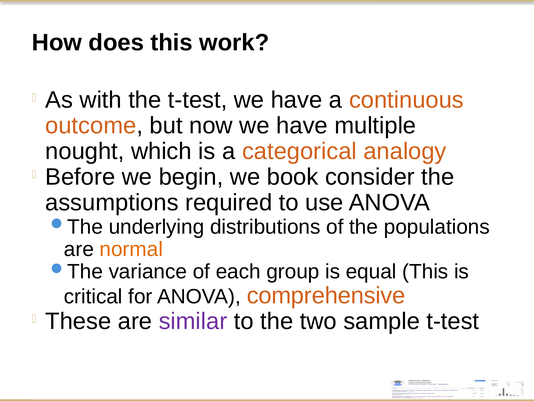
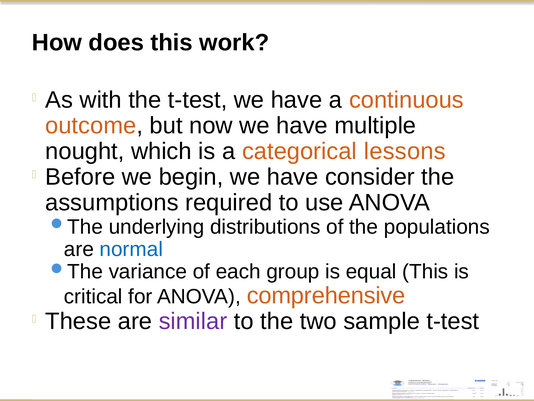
analogy: analogy -> lessons
begin we book: book -> have
normal colour: orange -> blue
